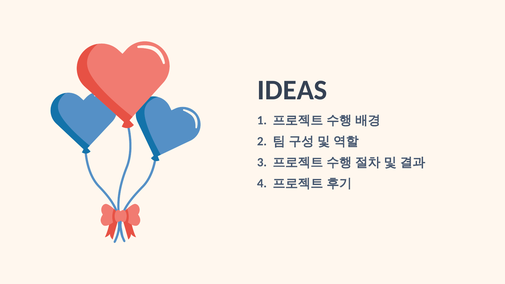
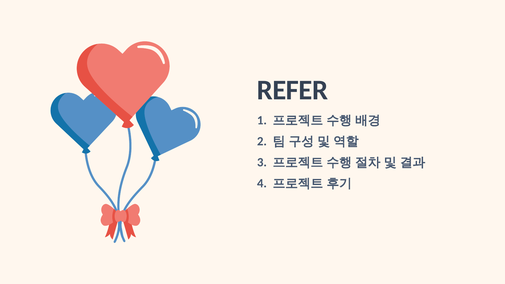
IDEAS: IDEAS -> REFER
